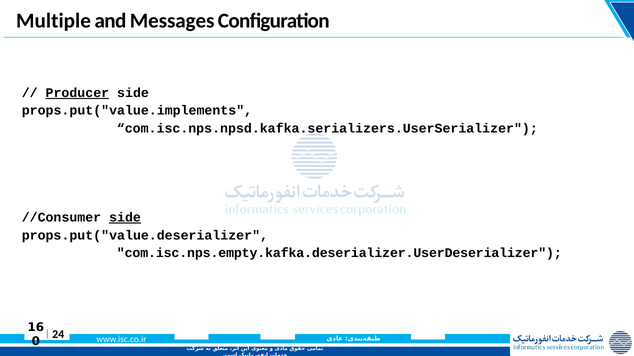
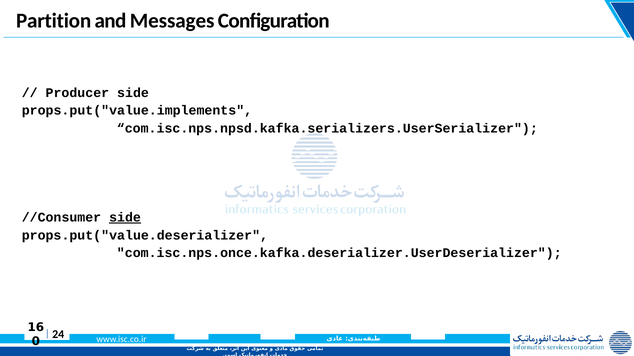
Multiple: Multiple -> Partition
Producer underline: present -> none
com.isc.nps.empty.kafka.deserializer.UserDeserializer: com.isc.nps.empty.kafka.deserializer.UserDeserializer -> com.isc.nps.once.kafka.deserializer.UserDeserializer
